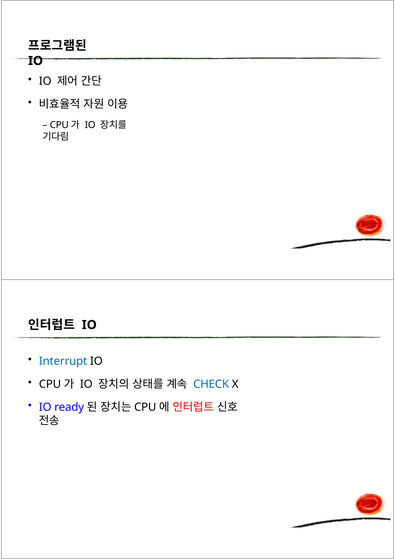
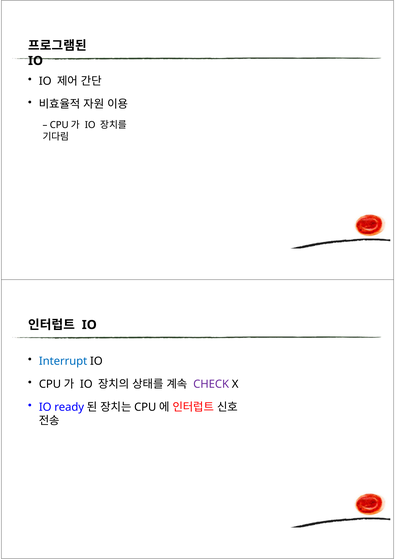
CHECK colour: blue -> purple
